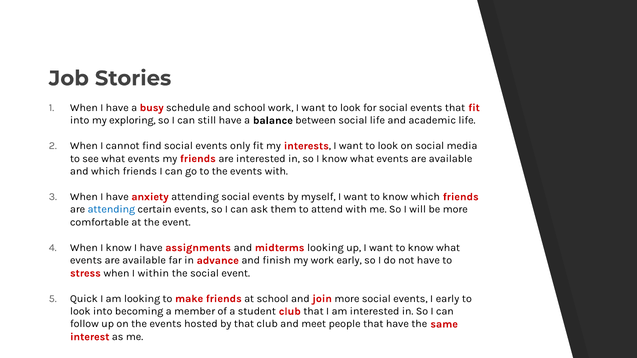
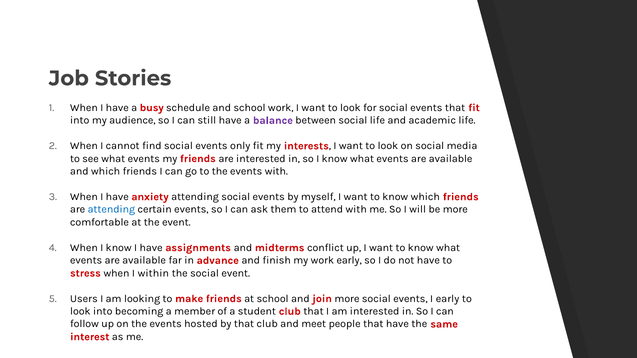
exploring: exploring -> audience
balance colour: black -> purple
midterms looking: looking -> conflict
Quick: Quick -> Users
